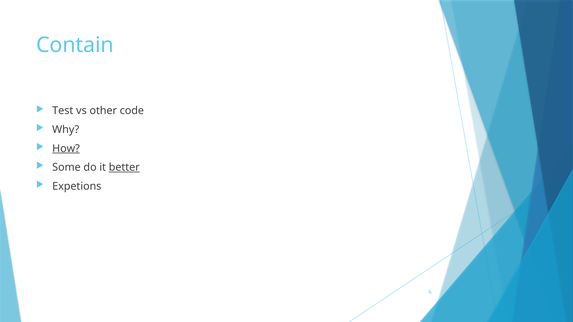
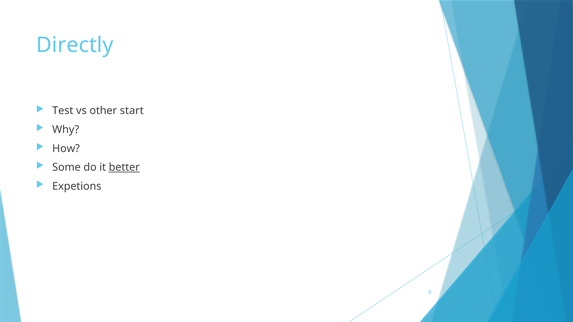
Contain: Contain -> Directly
code: code -> start
How underline: present -> none
